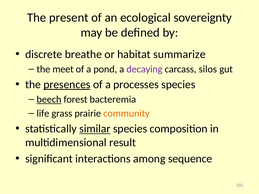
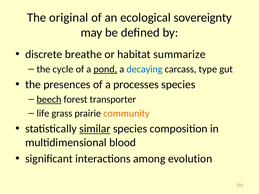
present: present -> original
meet: meet -> cycle
pond underline: none -> present
decaying colour: purple -> blue
silos: silos -> type
presences underline: present -> none
bacteremia: bacteremia -> transporter
result: result -> blood
sequence: sequence -> evolution
